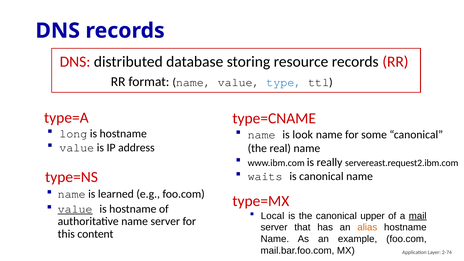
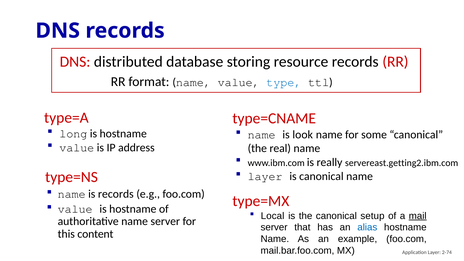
servereast.request2.ibm.com: servereast.request2.ibm.com -> servereast.getting2.ibm.com
waits at (265, 176): waits -> layer
is learned: learned -> records
value at (75, 209) underline: present -> none
upper: upper -> setup
alias colour: orange -> blue
